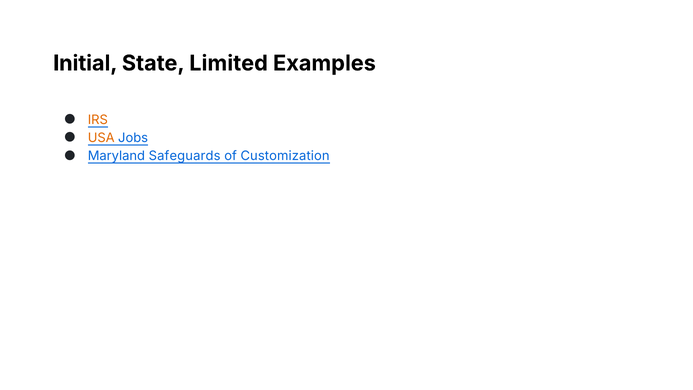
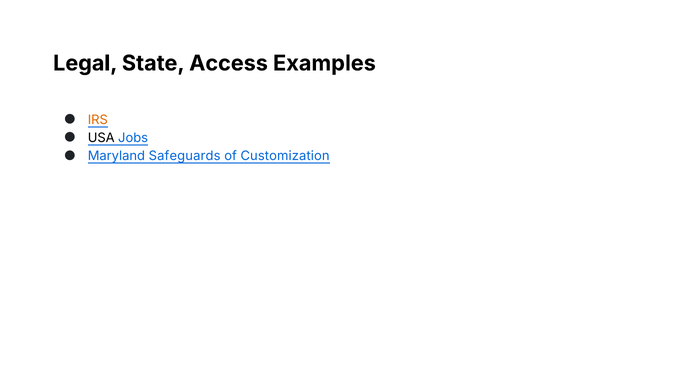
Initial: Initial -> Legal
Limited: Limited -> Access
USA colour: orange -> black
